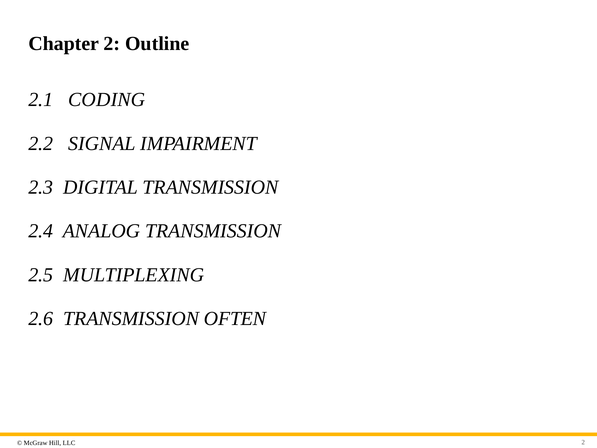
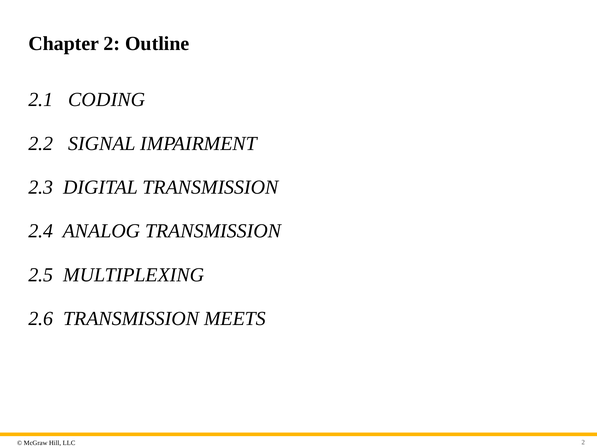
OFTEN: OFTEN -> MEETS
